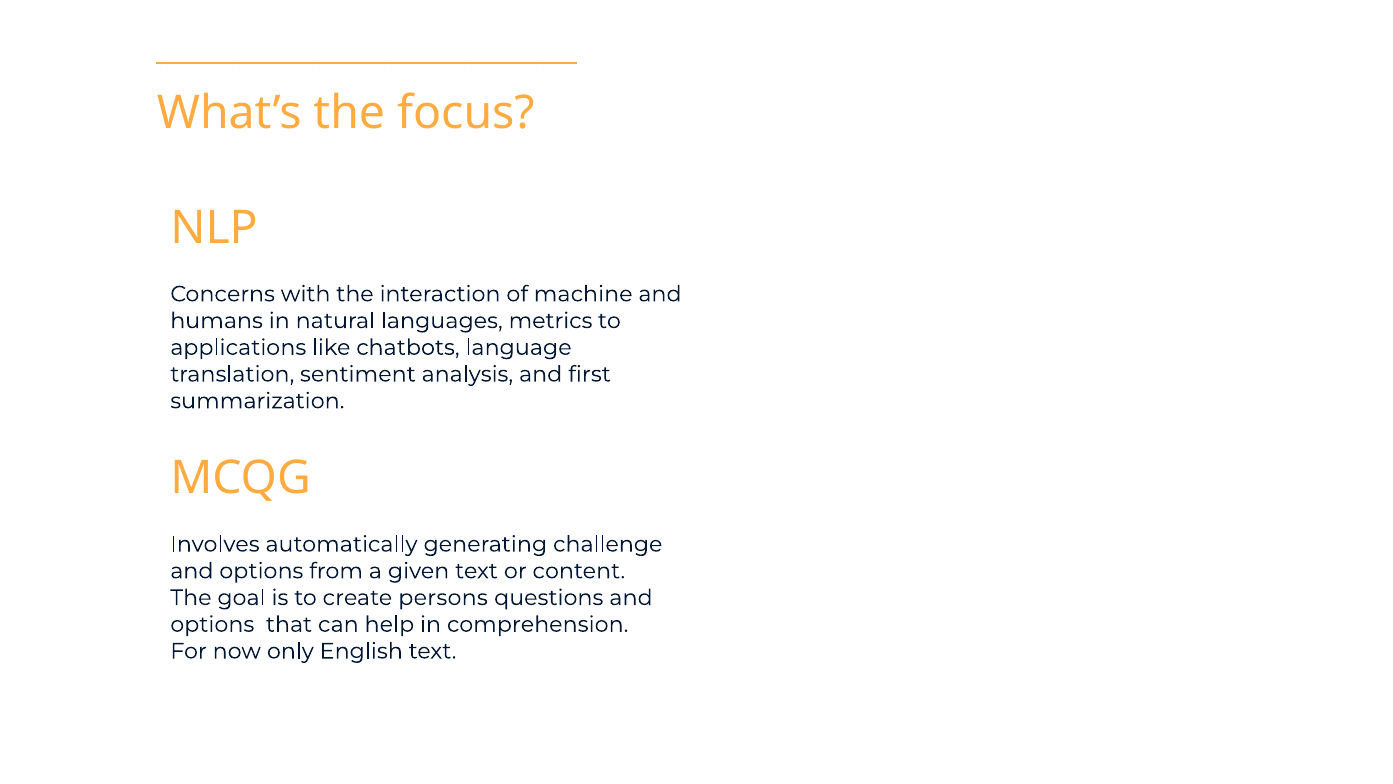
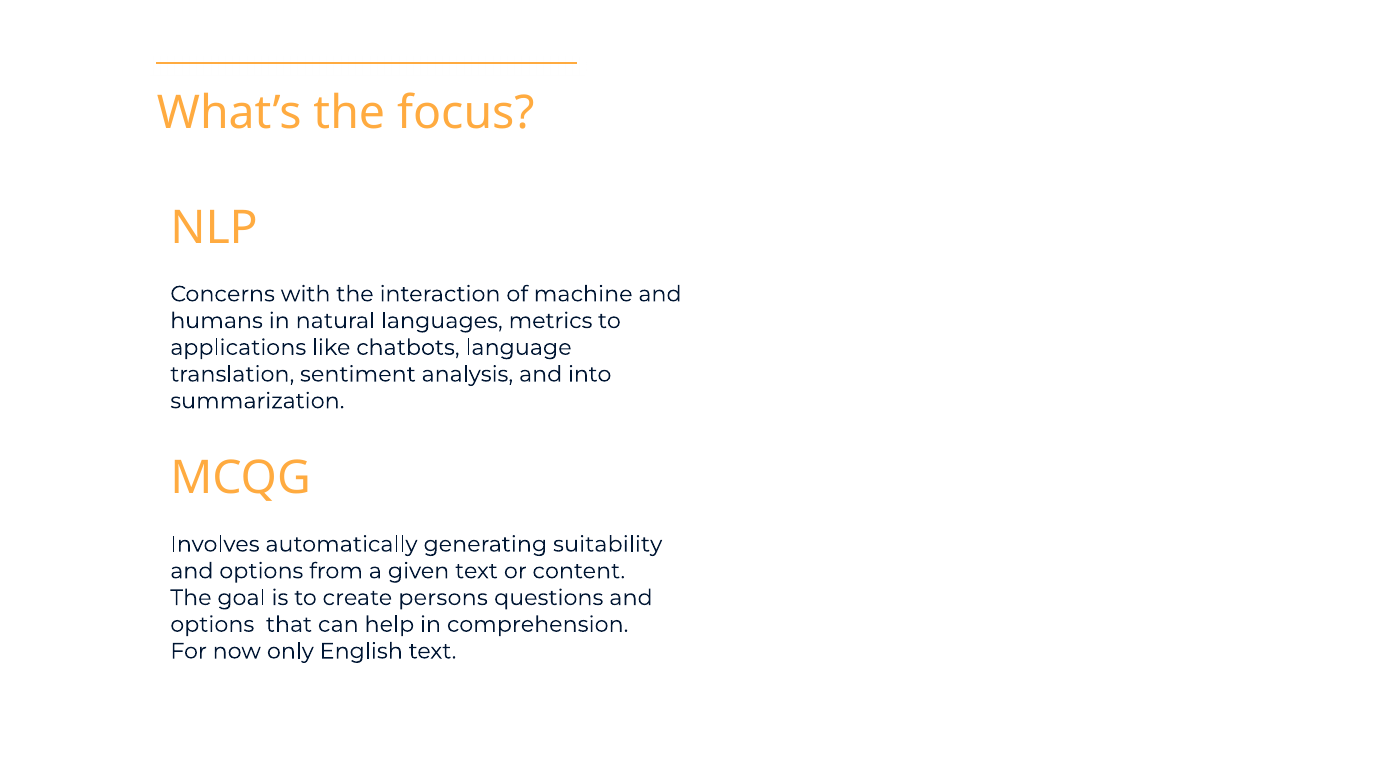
first: first -> into
challenge: challenge -> suitability
